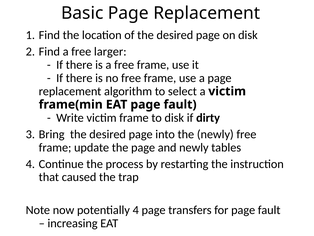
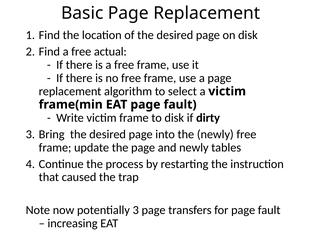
larger: larger -> actual
potentially 4: 4 -> 3
